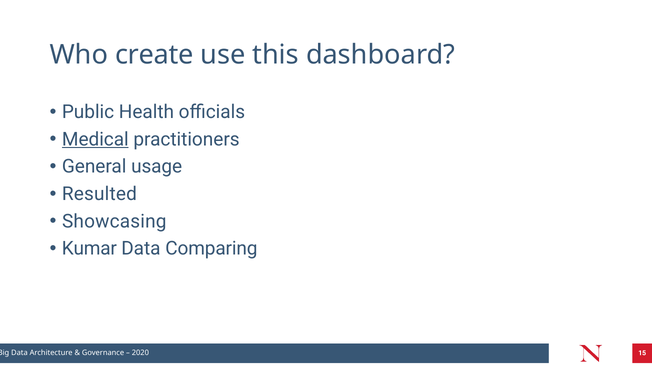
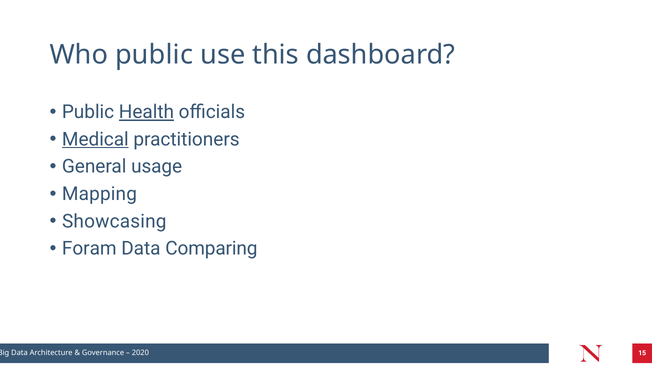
Who create: create -> public
Health underline: none -> present
Resulted: Resulted -> Mapping
Kumar: Kumar -> Foram
